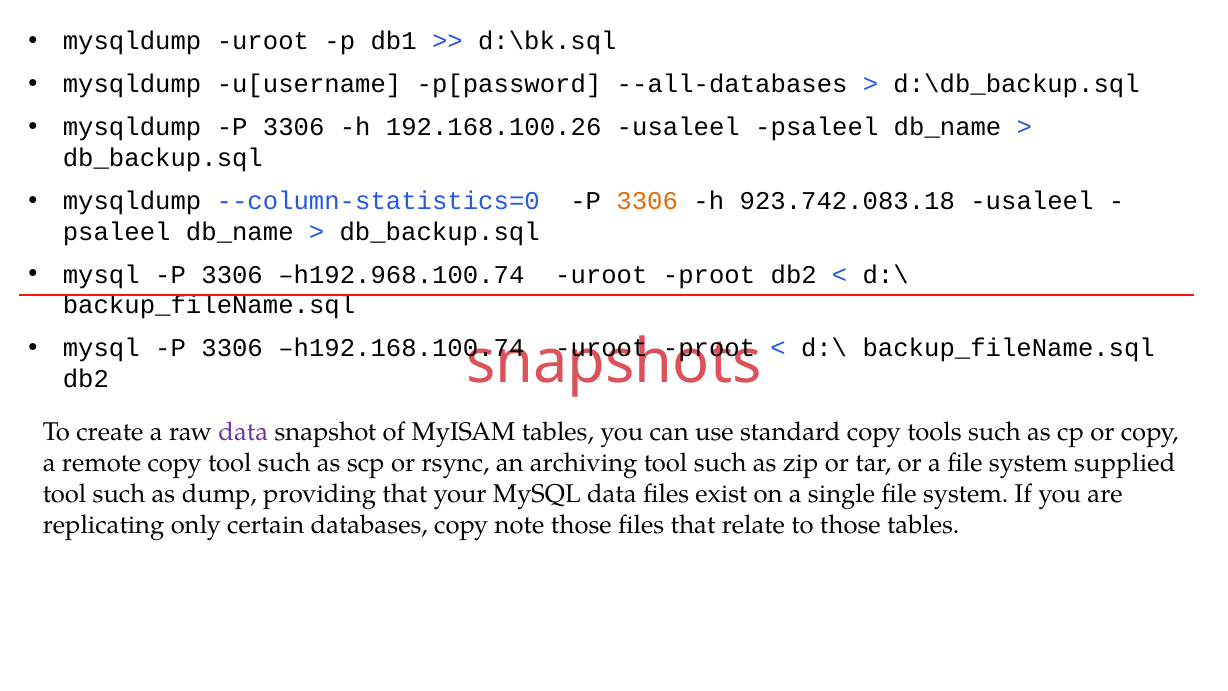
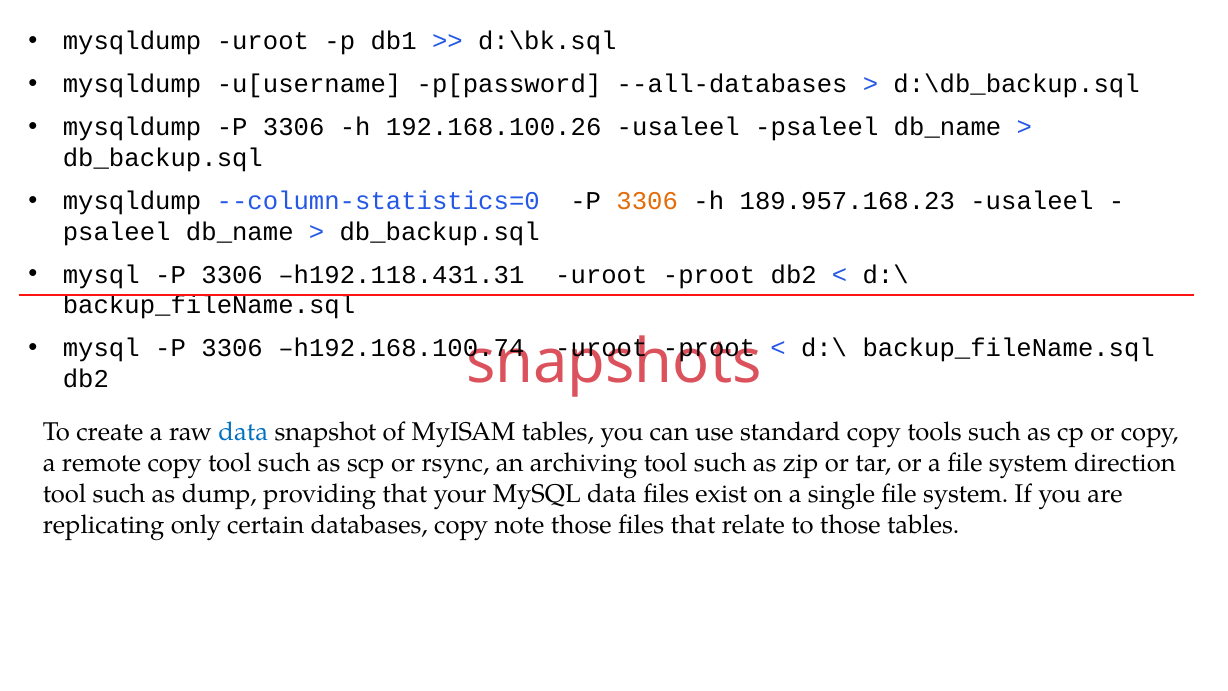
923.742.083.18: 923.742.083.18 -> 189.957.168.23
h192.968.100.74: h192.968.100.74 -> h192.118.431.31
data at (243, 432) colour: purple -> blue
supplied: supplied -> direction
